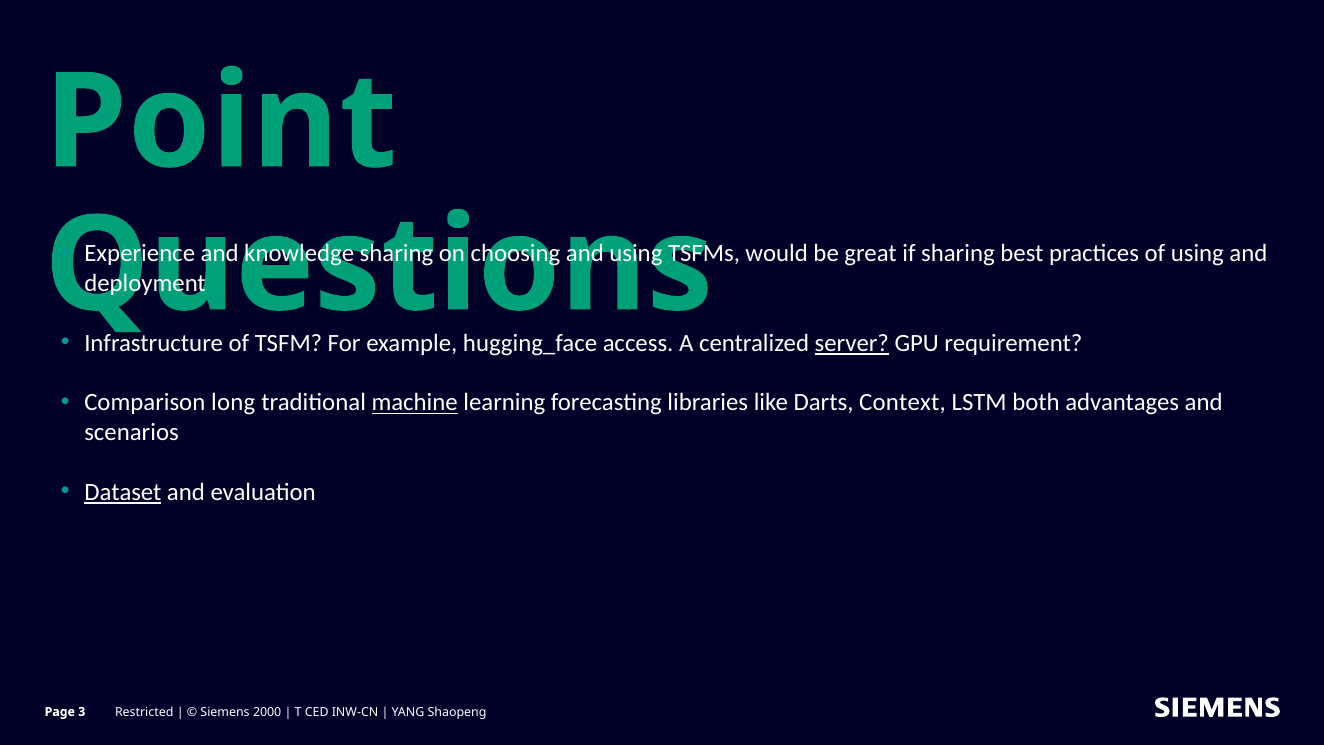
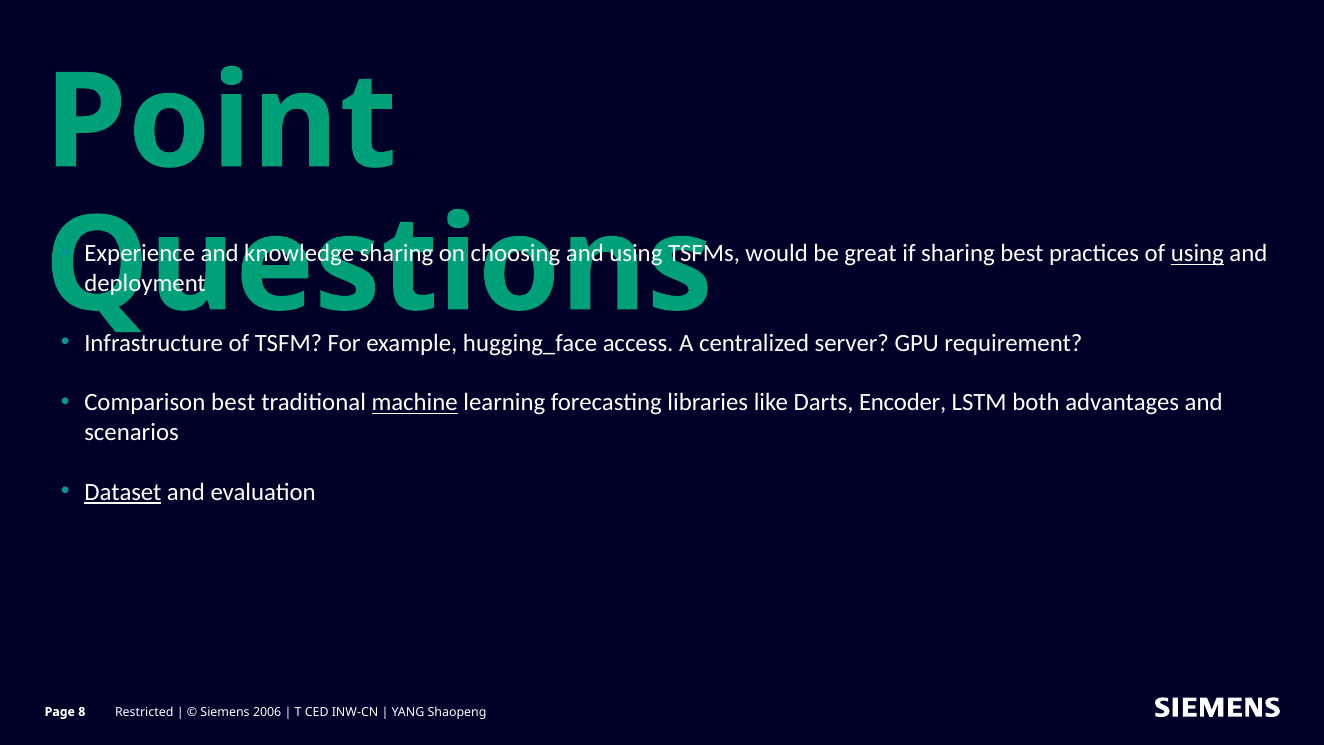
using at (1197, 254) underline: none -> present
server underline: present -> none
Comparison long: long -> best
Context: Context -> Encoder
2000: 2000 -> 2006
3: 3 -> 8
